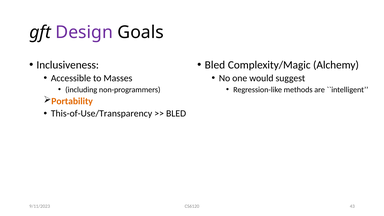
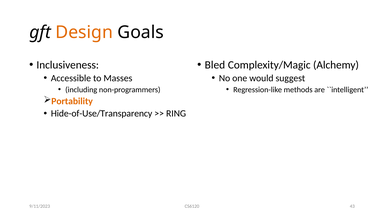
Design colour: purple -> orange
This-of-Use/Transparency: This-of-Use/Transparency -> Hide-of-Use/Transparency
BLED at (176, 114): BLED -> RING
